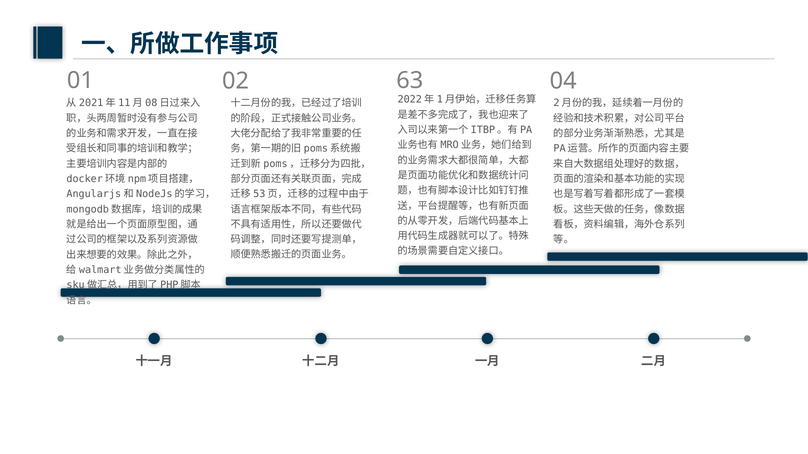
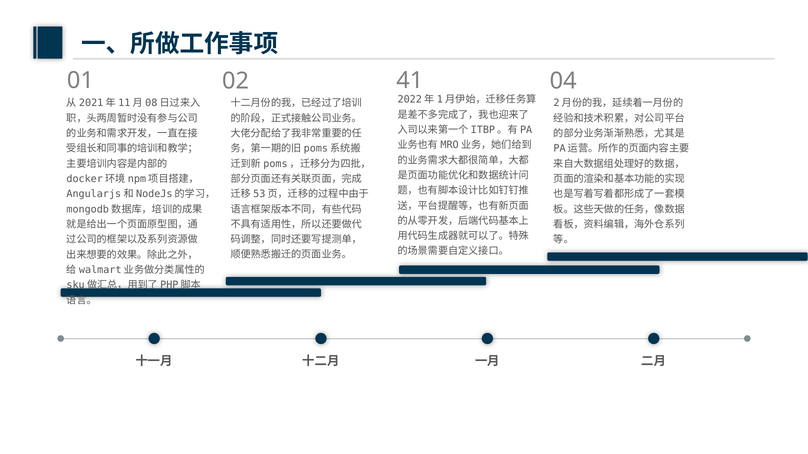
63: 63 -> 41
